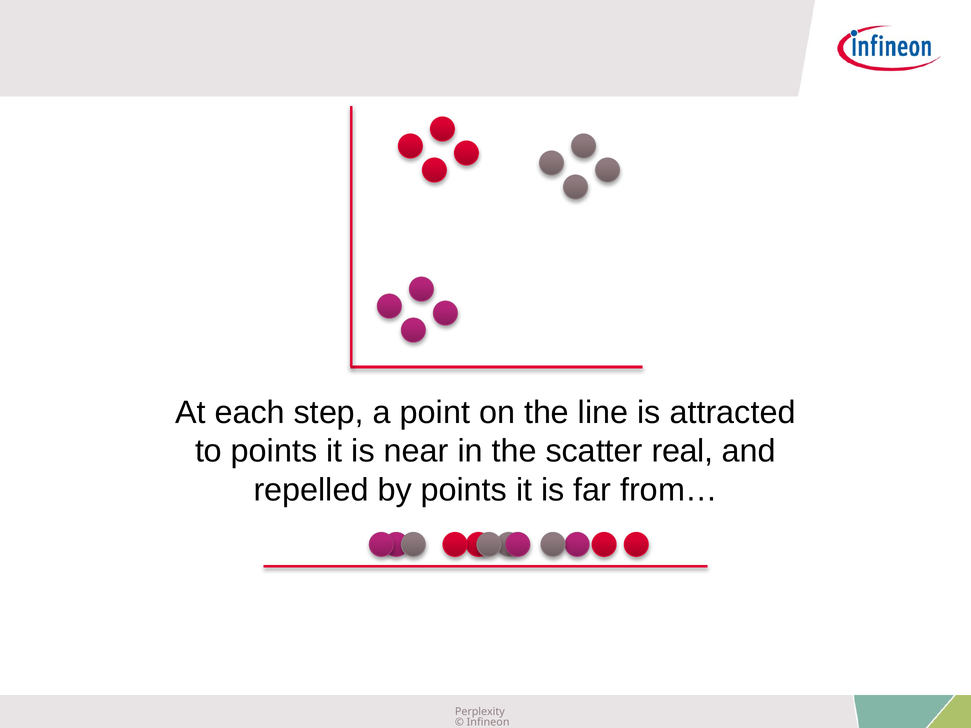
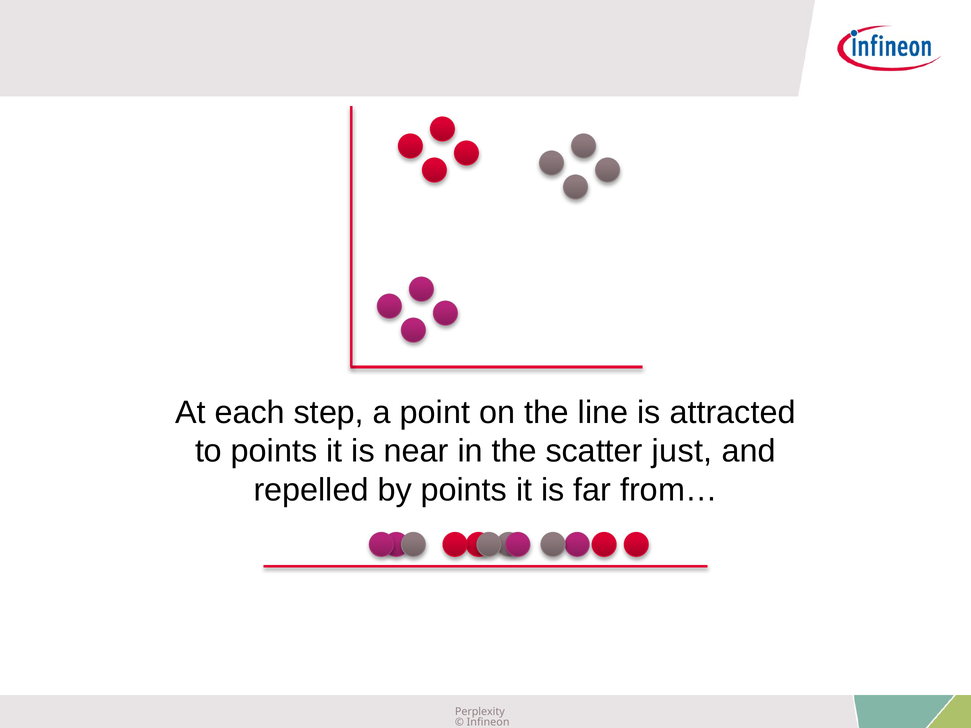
real: real -> just
